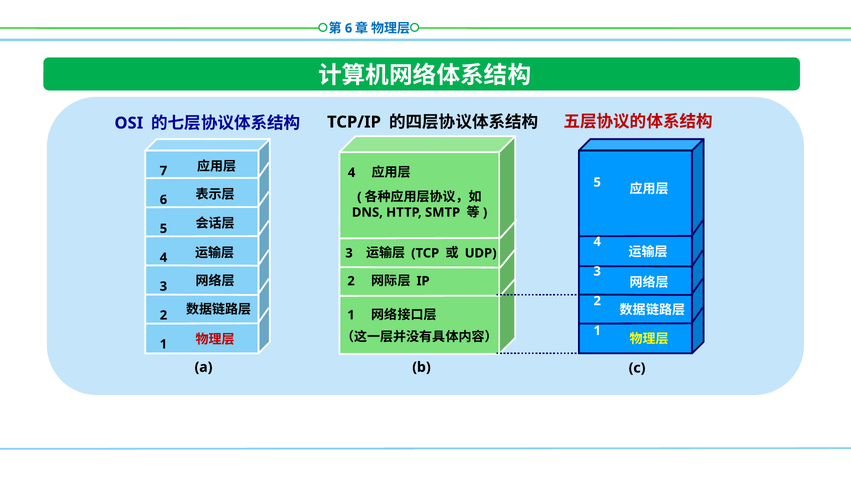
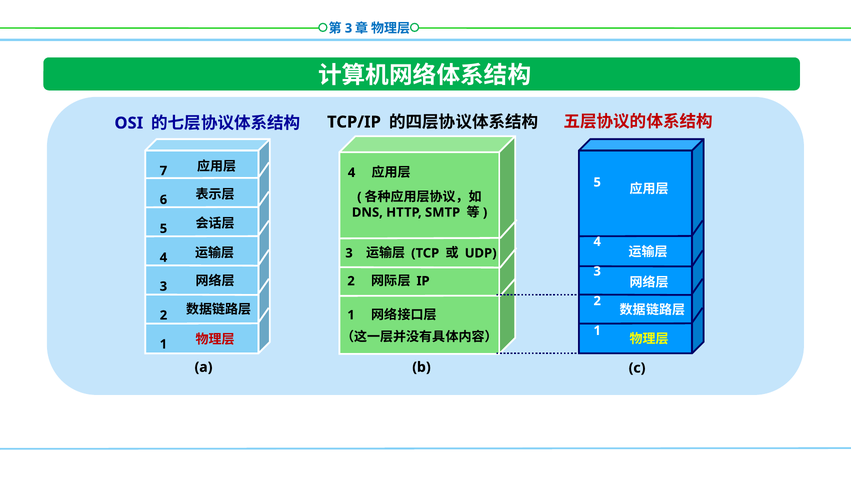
6 at (349, 28): 6 -> 3
